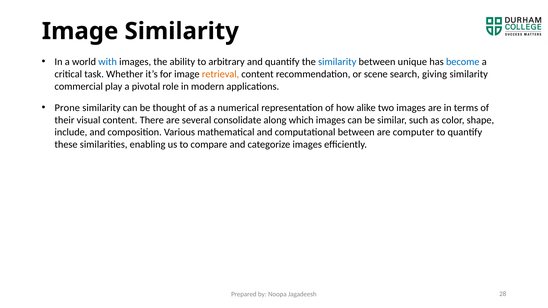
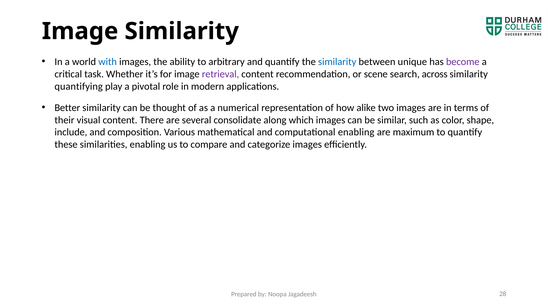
become colour: blue -> purple
retrieval colour: orange -> purple
giving: giving -> across
commercial: commercial -> quantifying
Prone: Prone -> Better
computational between: between -> enabling
computer: computer -> maximum
